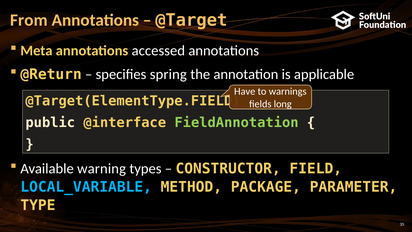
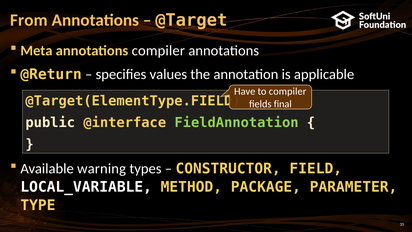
annotations accessed: accessed -> compiler
spring: spring -> values
to warnings: warnings -> compiler
long: long -> final
LOCAL_VARIABLE colour: light blue -> white
